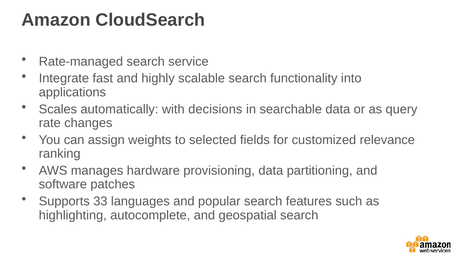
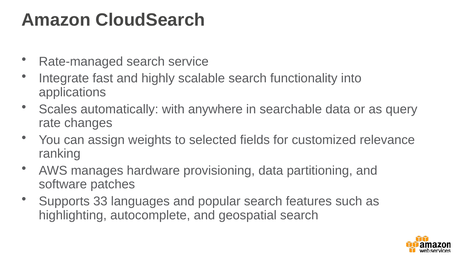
decisions: decisions -> anywhere
